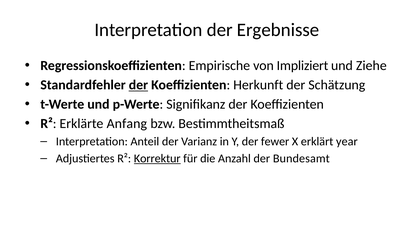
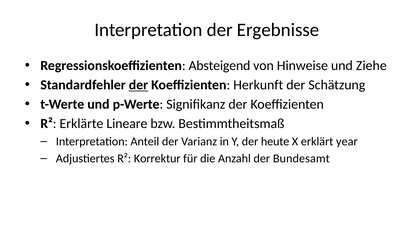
Empirische: Empirische -> Absteigend
Impliziert: Impliziert -> Hinweise
Anfang: Anfang -> Lineare
fewer: fewer -> heute
Korrektur underline: present -> none
